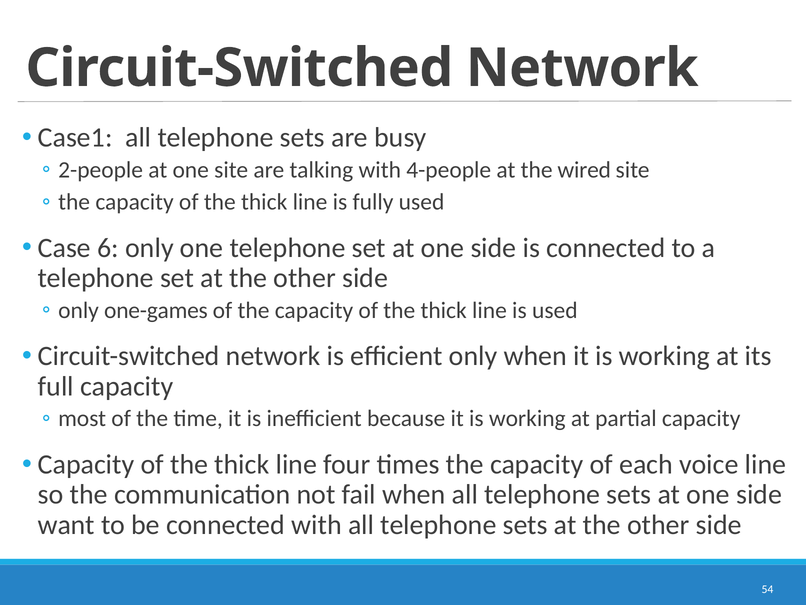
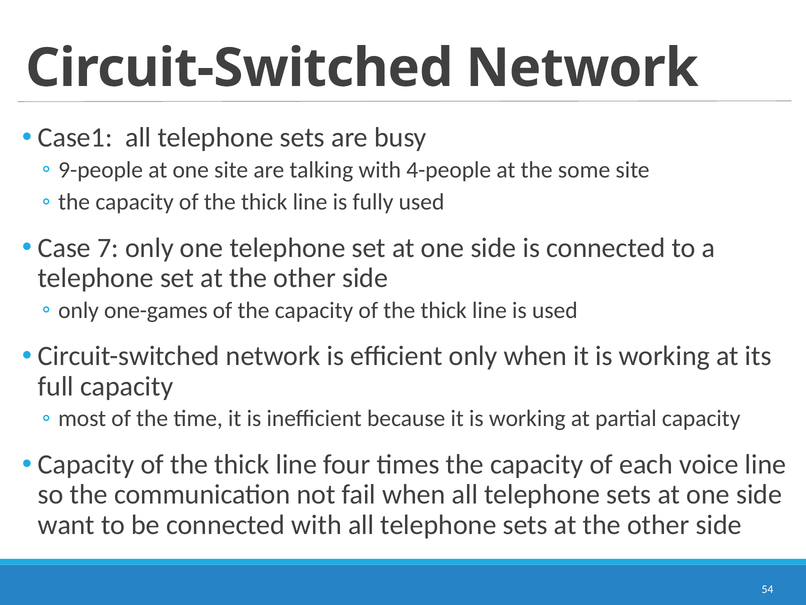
2-people: 2-people -> 9-people
wired: wired -> some
6: 6 -> 7
